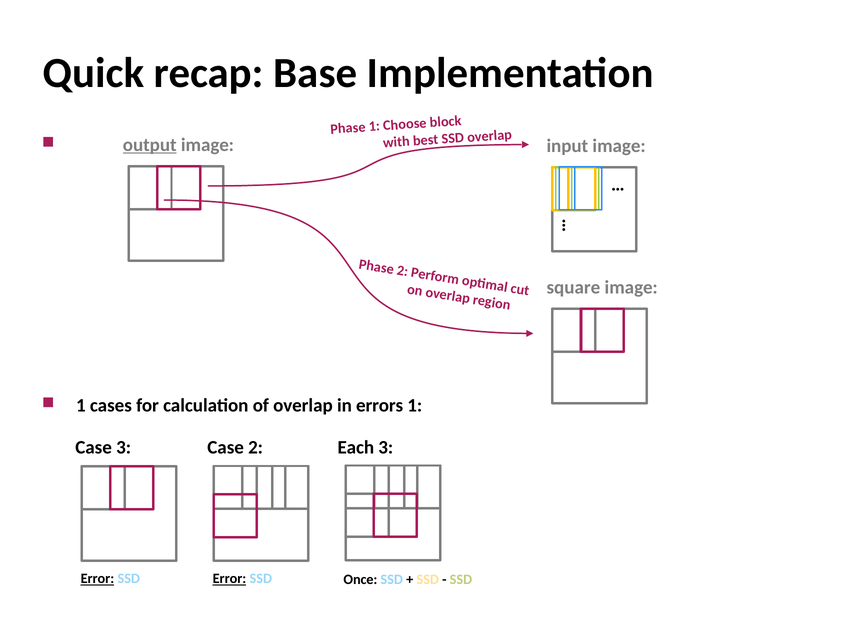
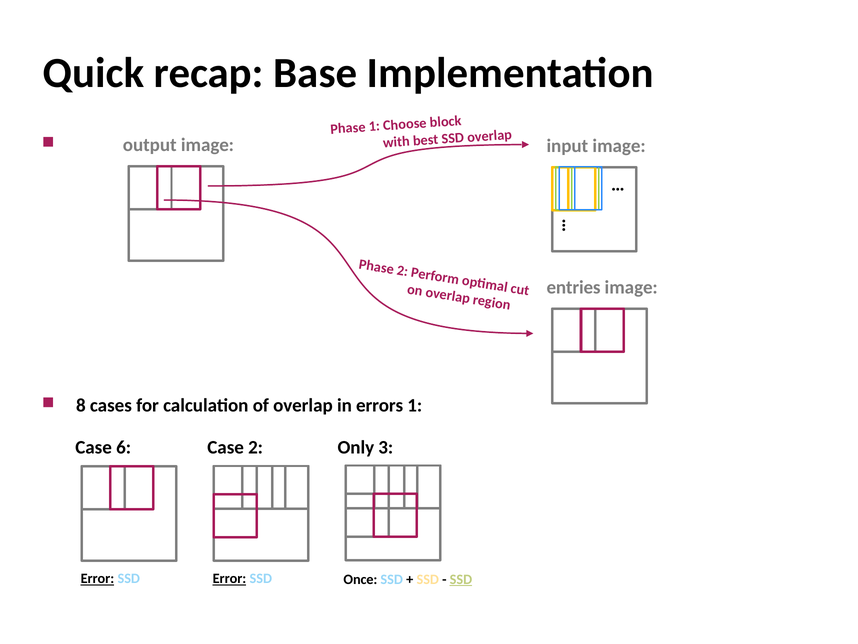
output underline: present -> none
square: square -> entries
1 at (81, 405): 1 -> 8
Case 3: 3 -> 6
Each: Each -> Only
SSD at (461, 579) underline: none -> present
